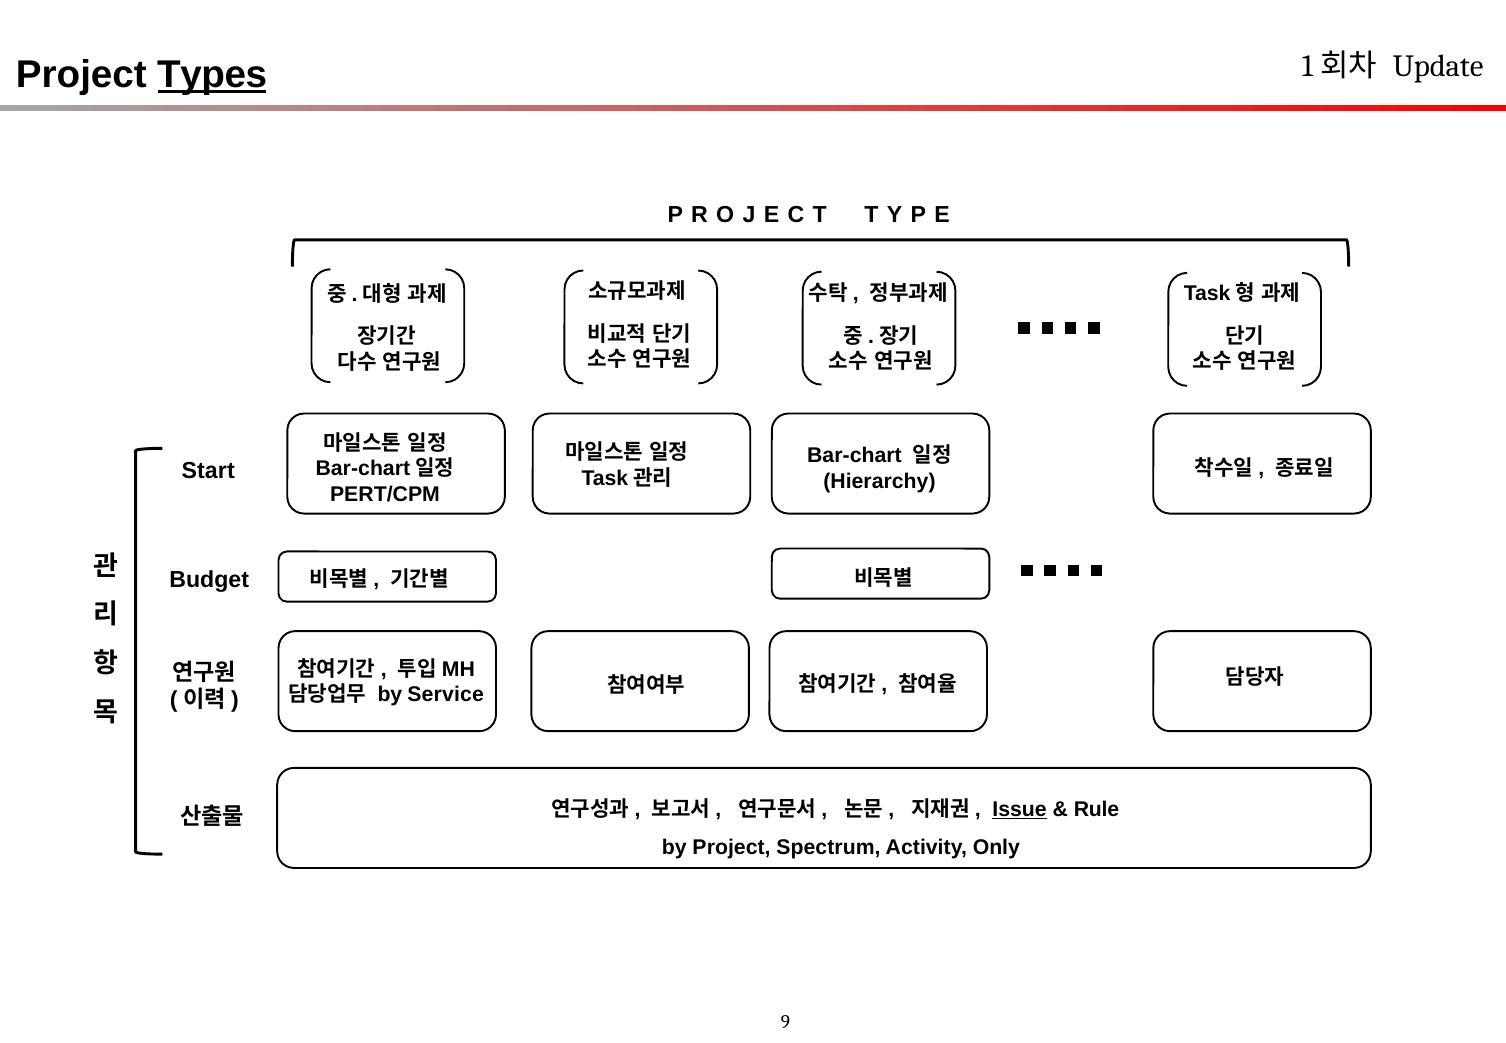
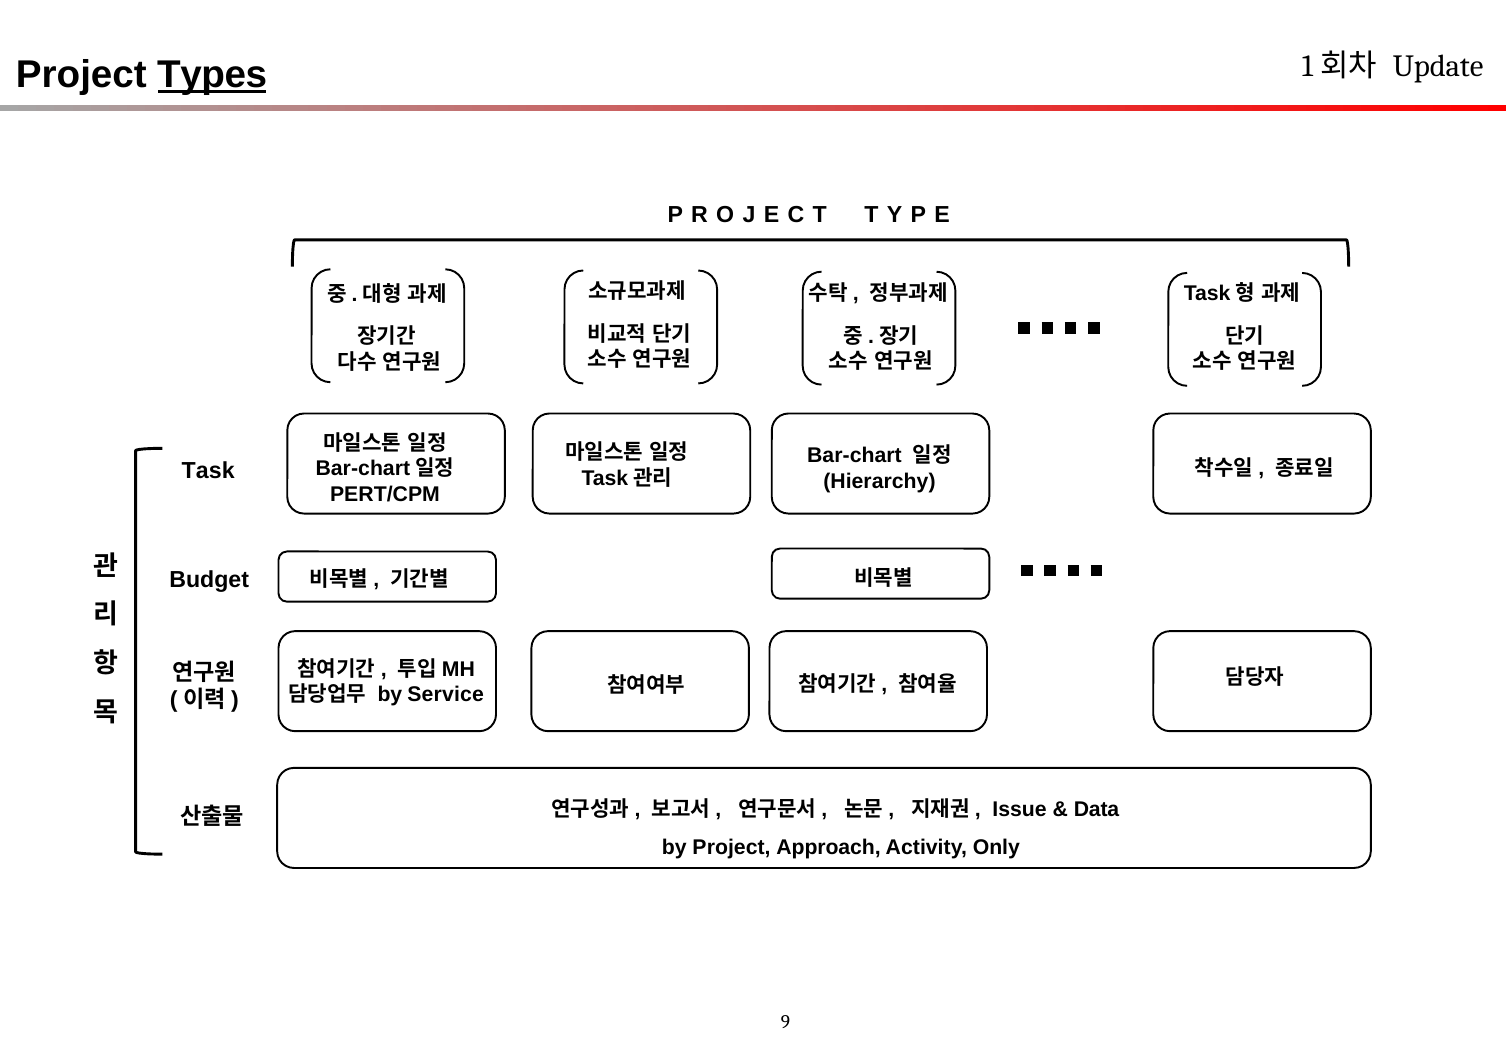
Start: Start -> Task
Issue underline: present -> none
Rule: Rule -> Data
Spectrum: Spectrum -> Approach
